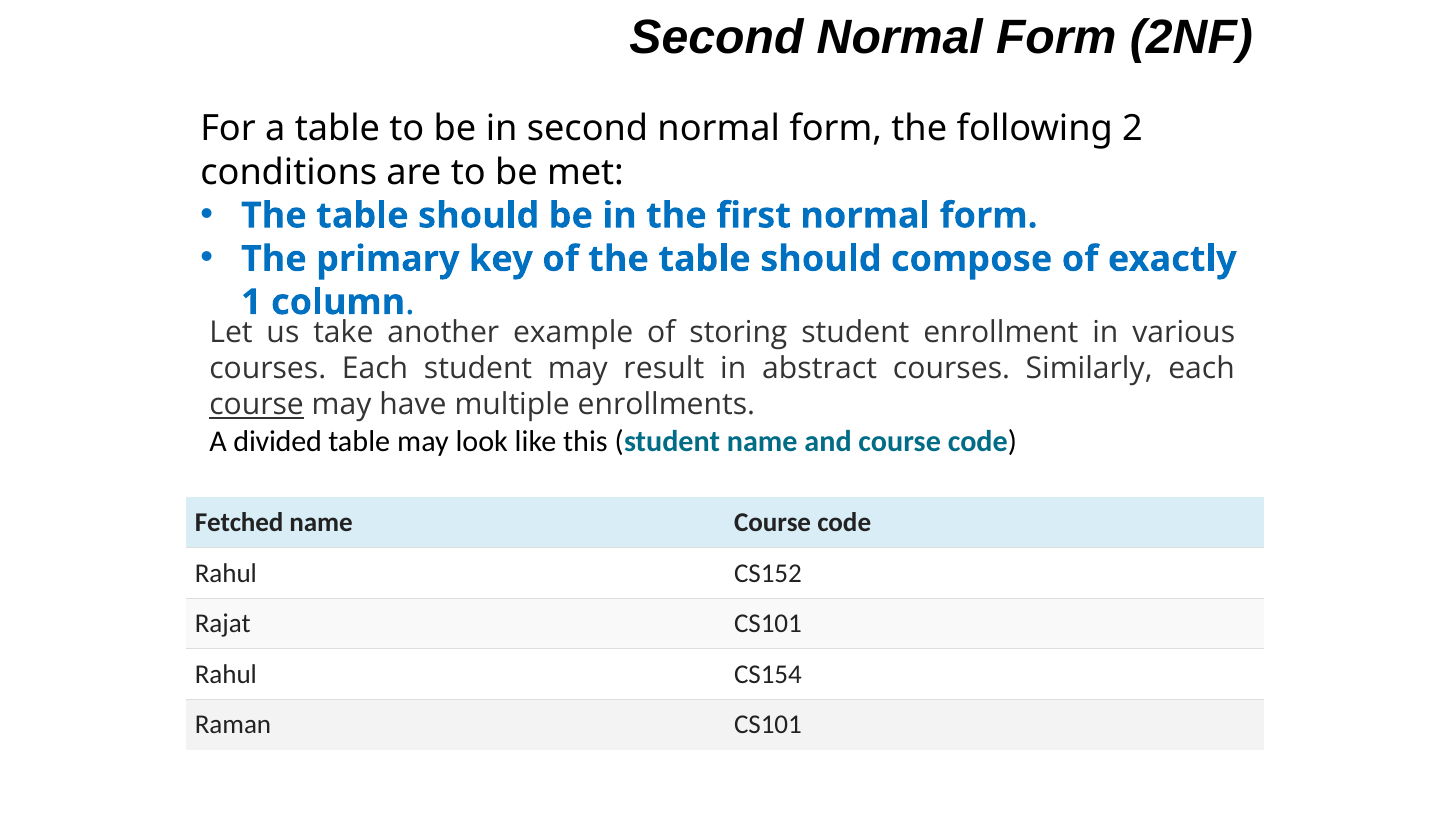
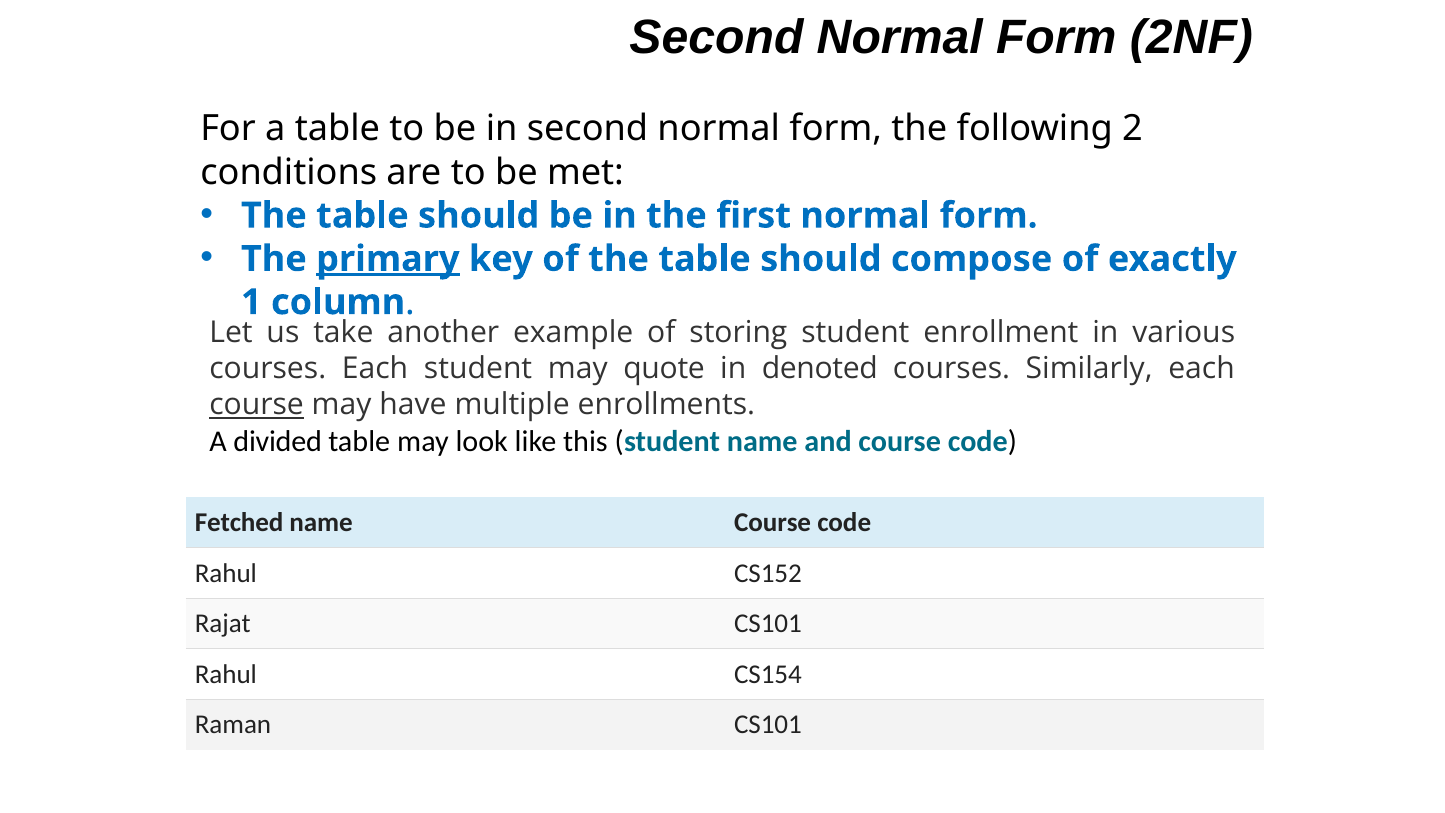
primary underline: none -> present
result: result -> quote
abstract: abstract -> denoted
